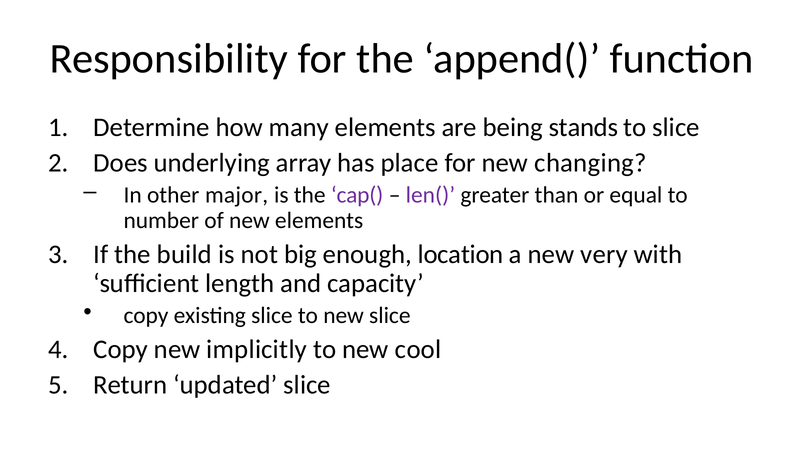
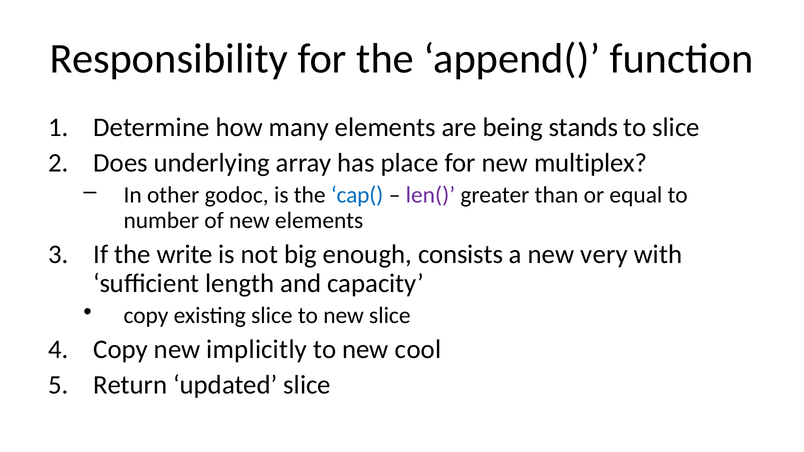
changing: changing -> multiplex
major: major -> godoc
cap( colour: purple -> blue
build: build -> write
location: location -> consists
